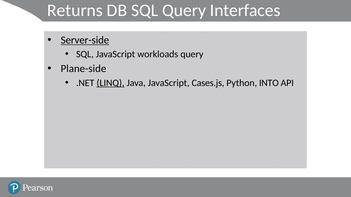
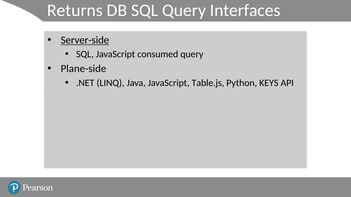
workloads: workloads -> consumed
LINQ underline: present -> none
Cases.js: Cases.js -> Table.js
INTO: INTO -> KEYS
